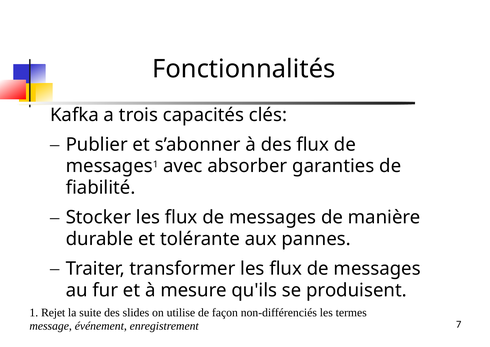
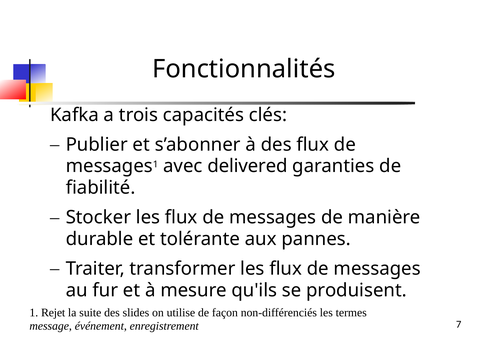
absorber: absorber -> delivered
